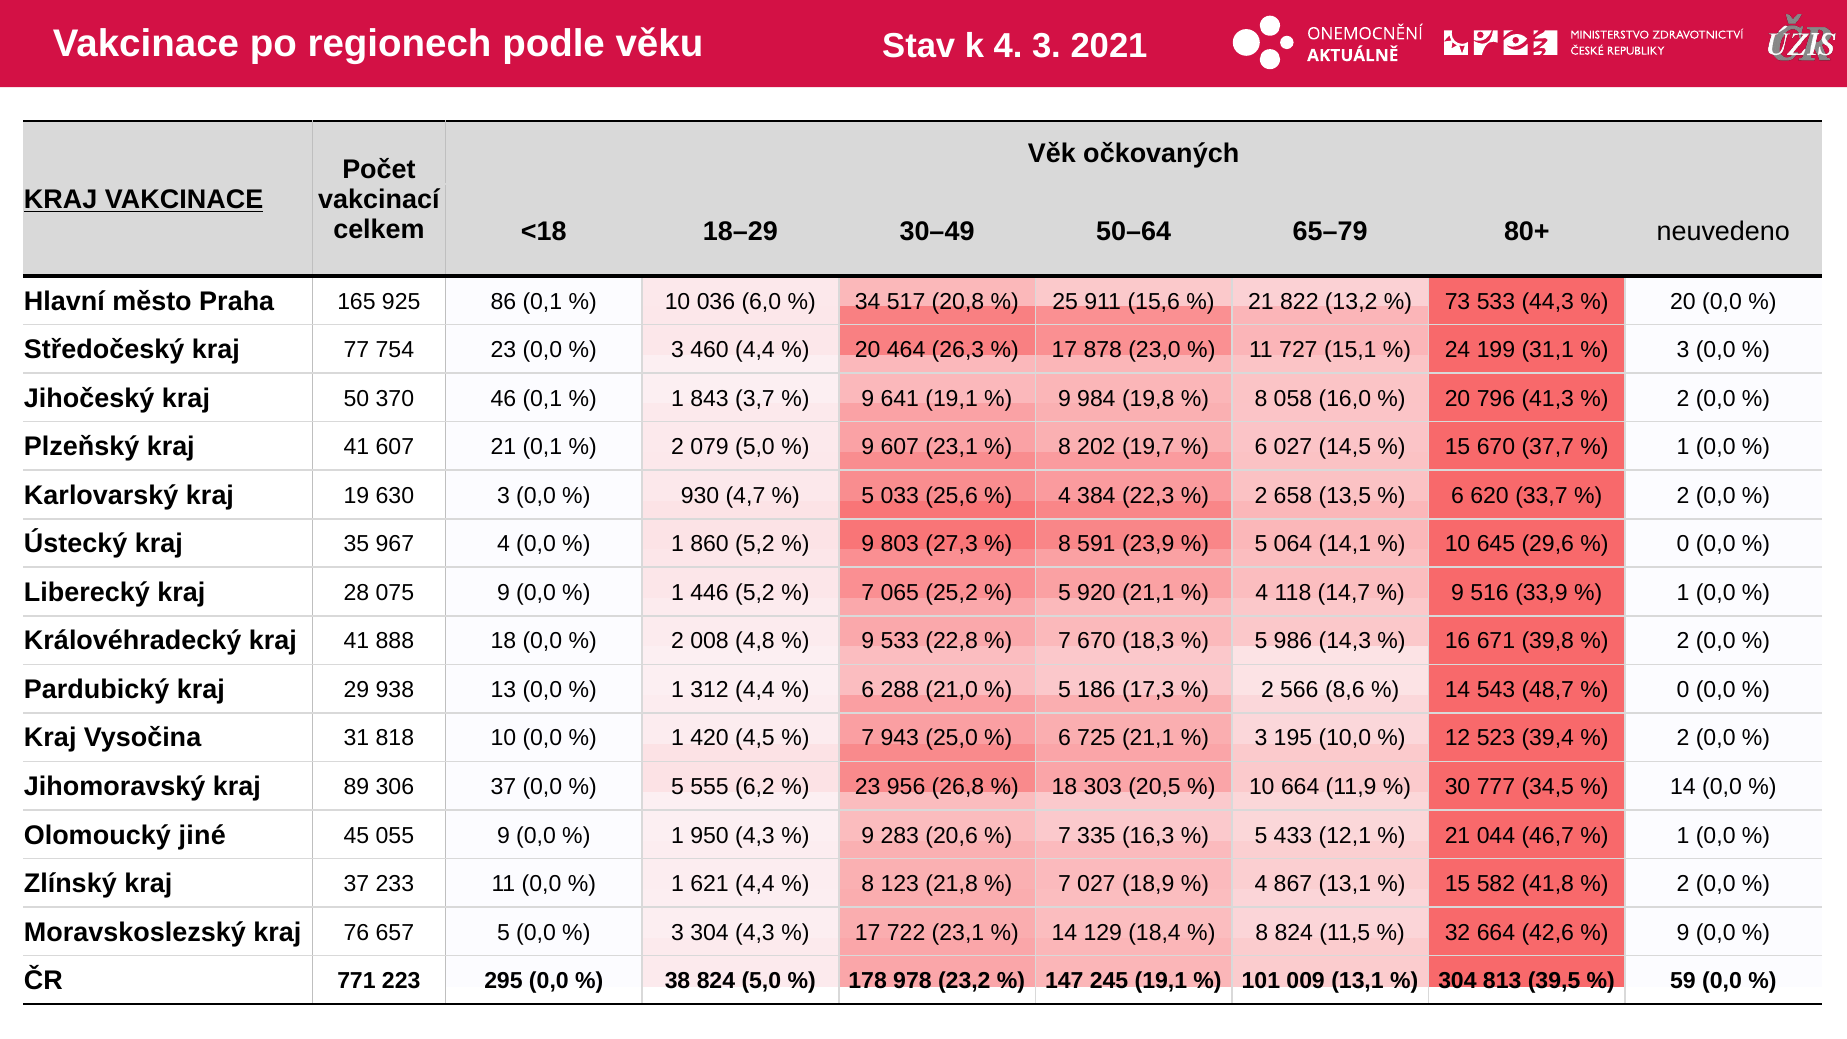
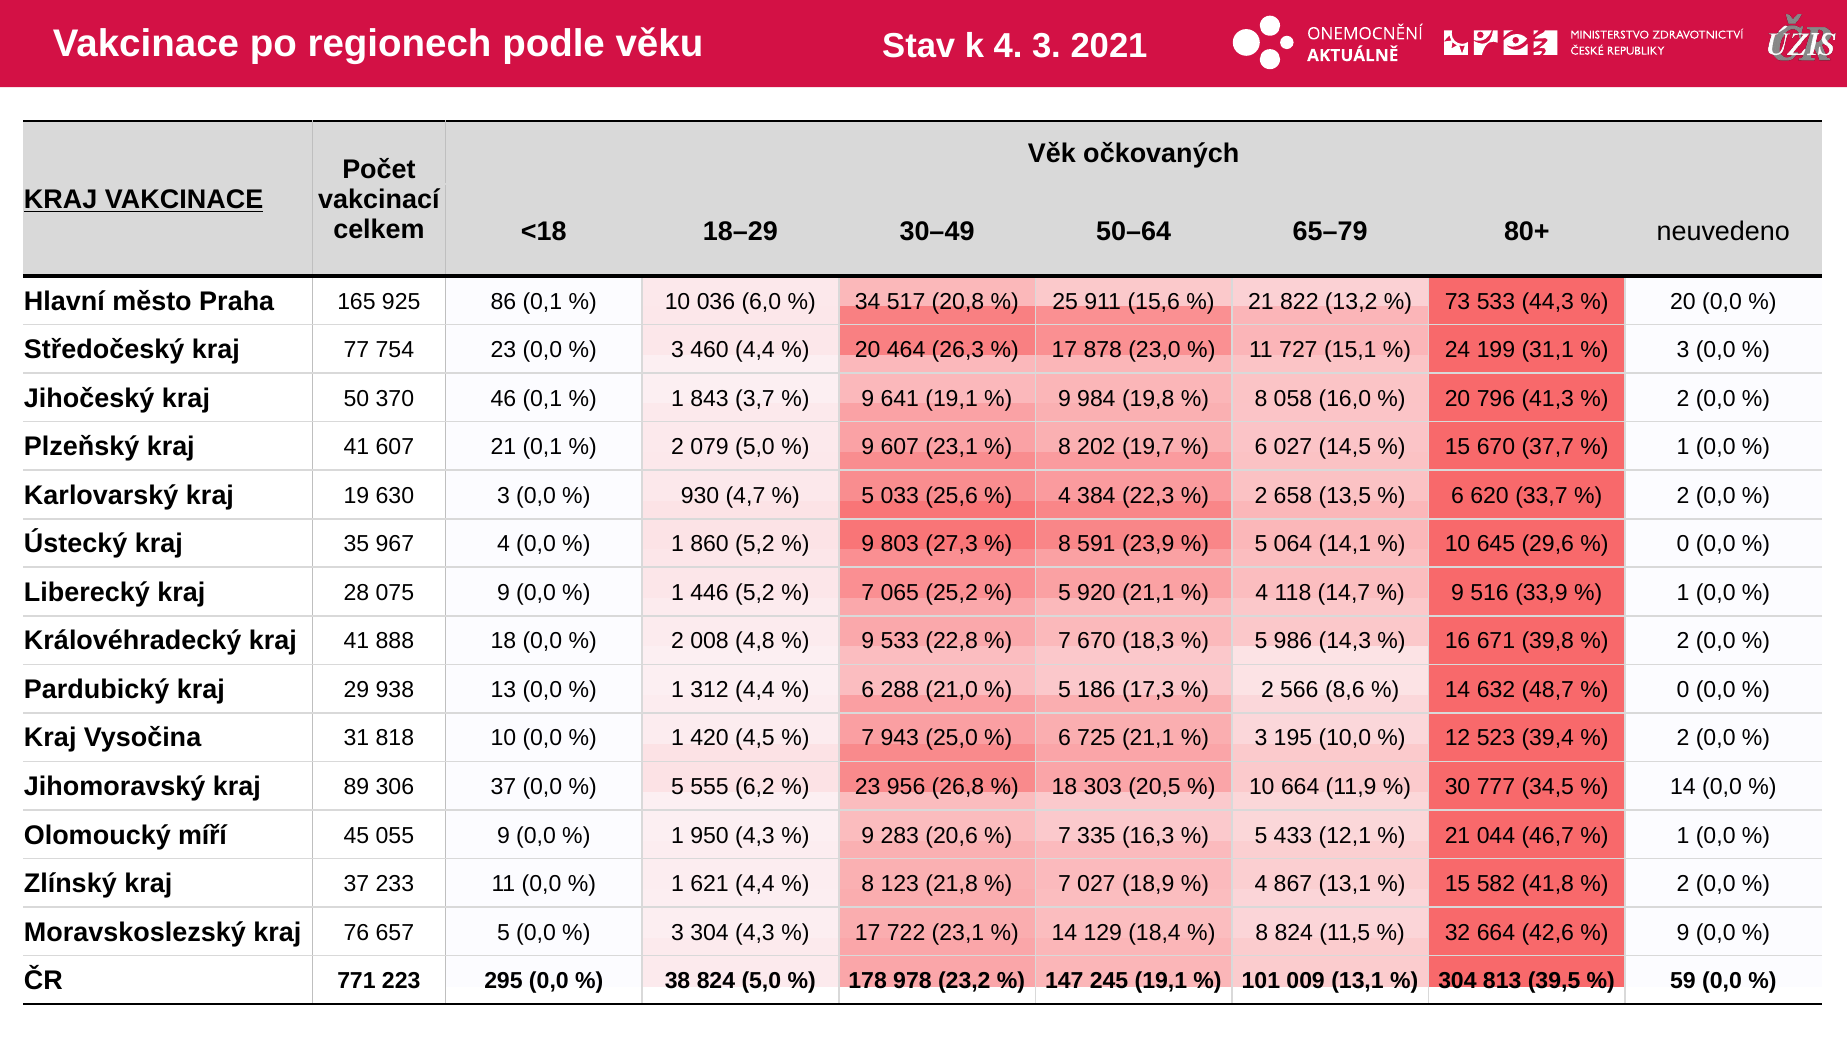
543: 543 -> 632
jiné: jiné -> míří
